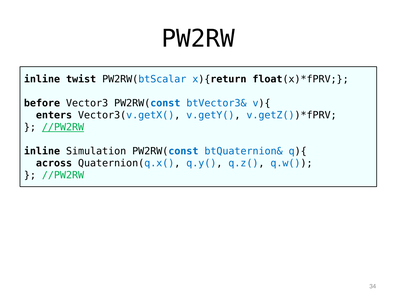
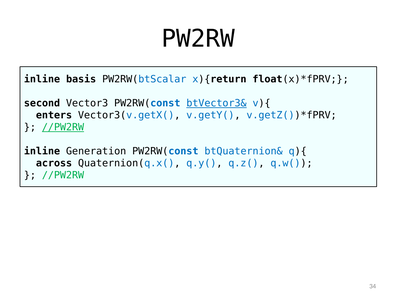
twist: twist -> basis
before: before -> second
btVector3& underline: none -> present
Simulation: Simulation -> Generation
